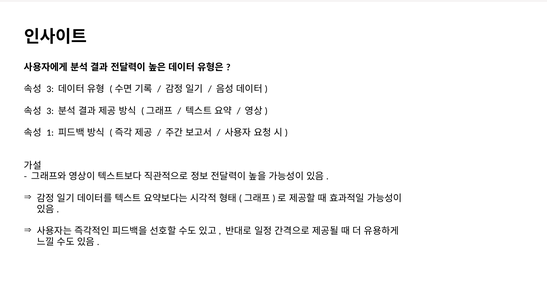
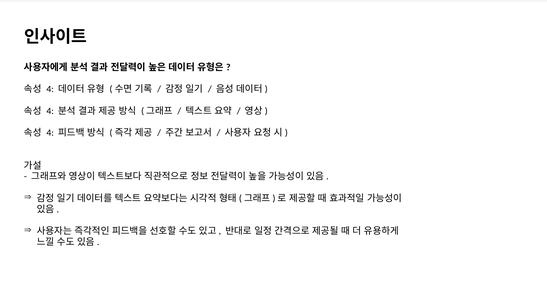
3 at (50, 89): 3 -> 4
3 at (50, 111): 3 -> 4
1 at (50, 133): 1 -> 4
